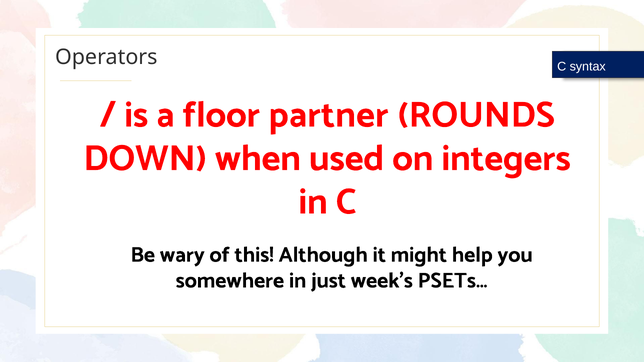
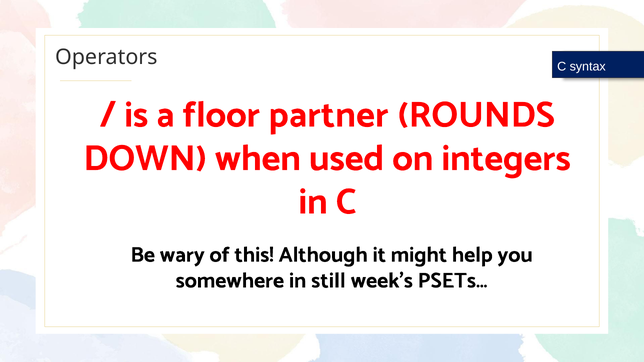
just: just -> still
